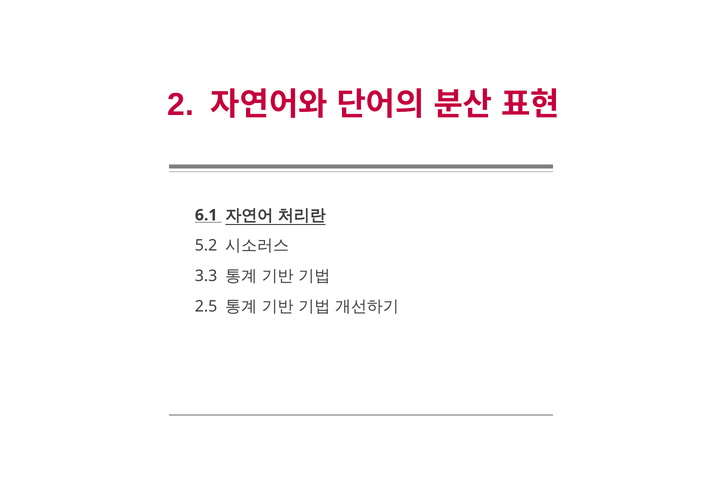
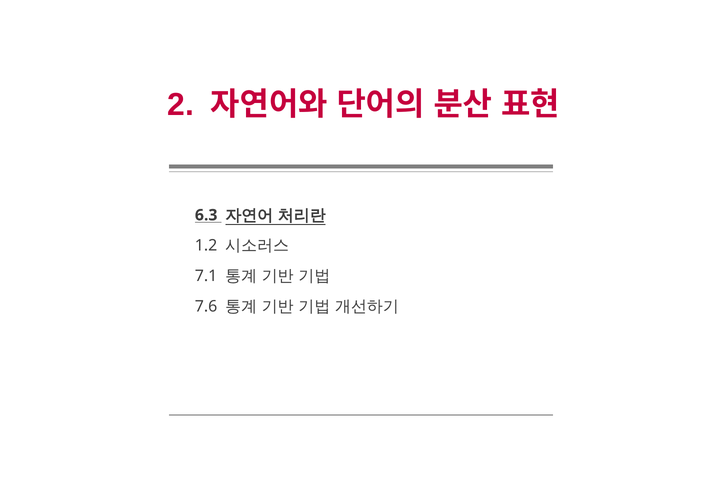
6.1: 6.1 -> 6.3
5.2: 5.2 -> 1.2
3.3: 3.3 -> 7.1
2.5: 2.5 -> 7.6
